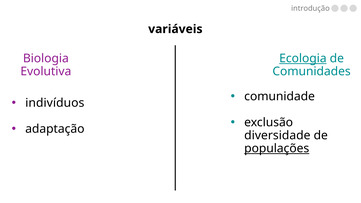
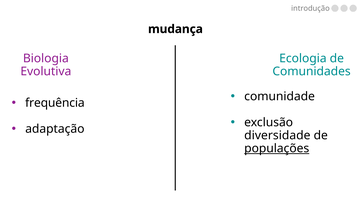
variáveis: variáveis -> mudança
Ecologia underline: present -> none
indivíduos: indivíduos -> frequência
